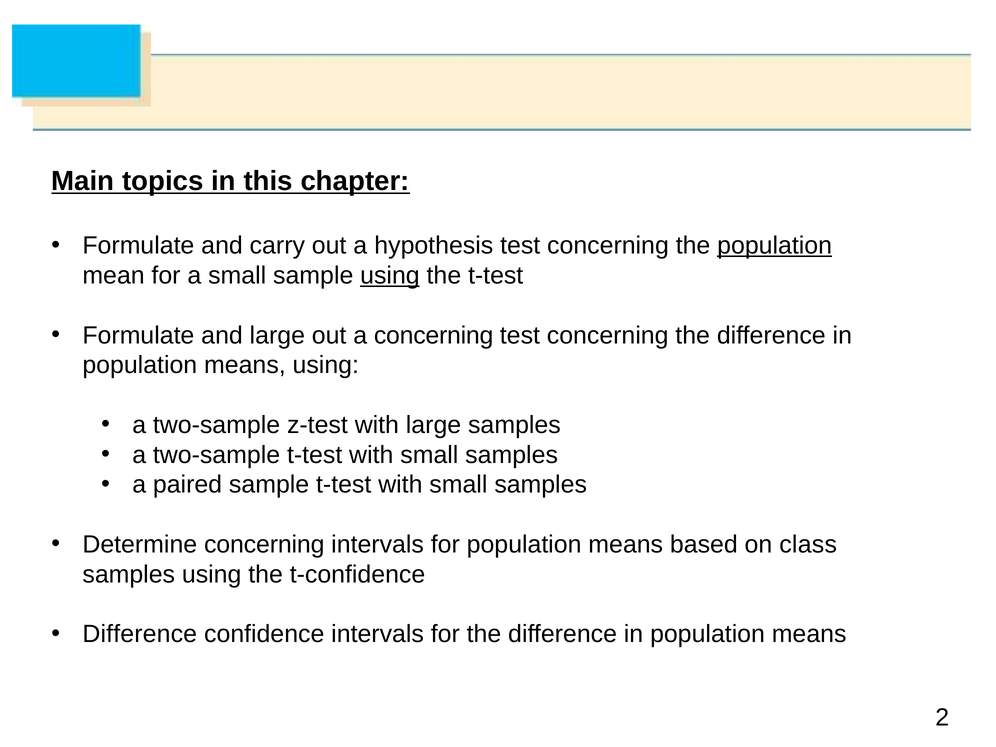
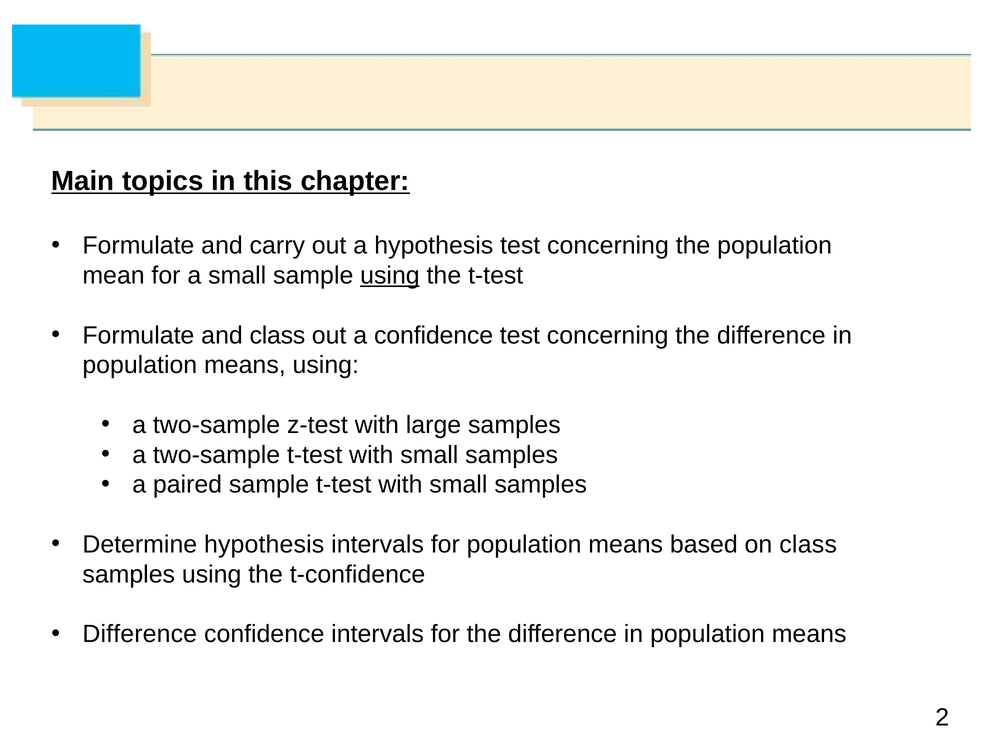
population at (775, 246) underline: present -> none
and large: large -> class
a concerning: concerning -> confidence
Determine concerning: concerning -> hypothesis
